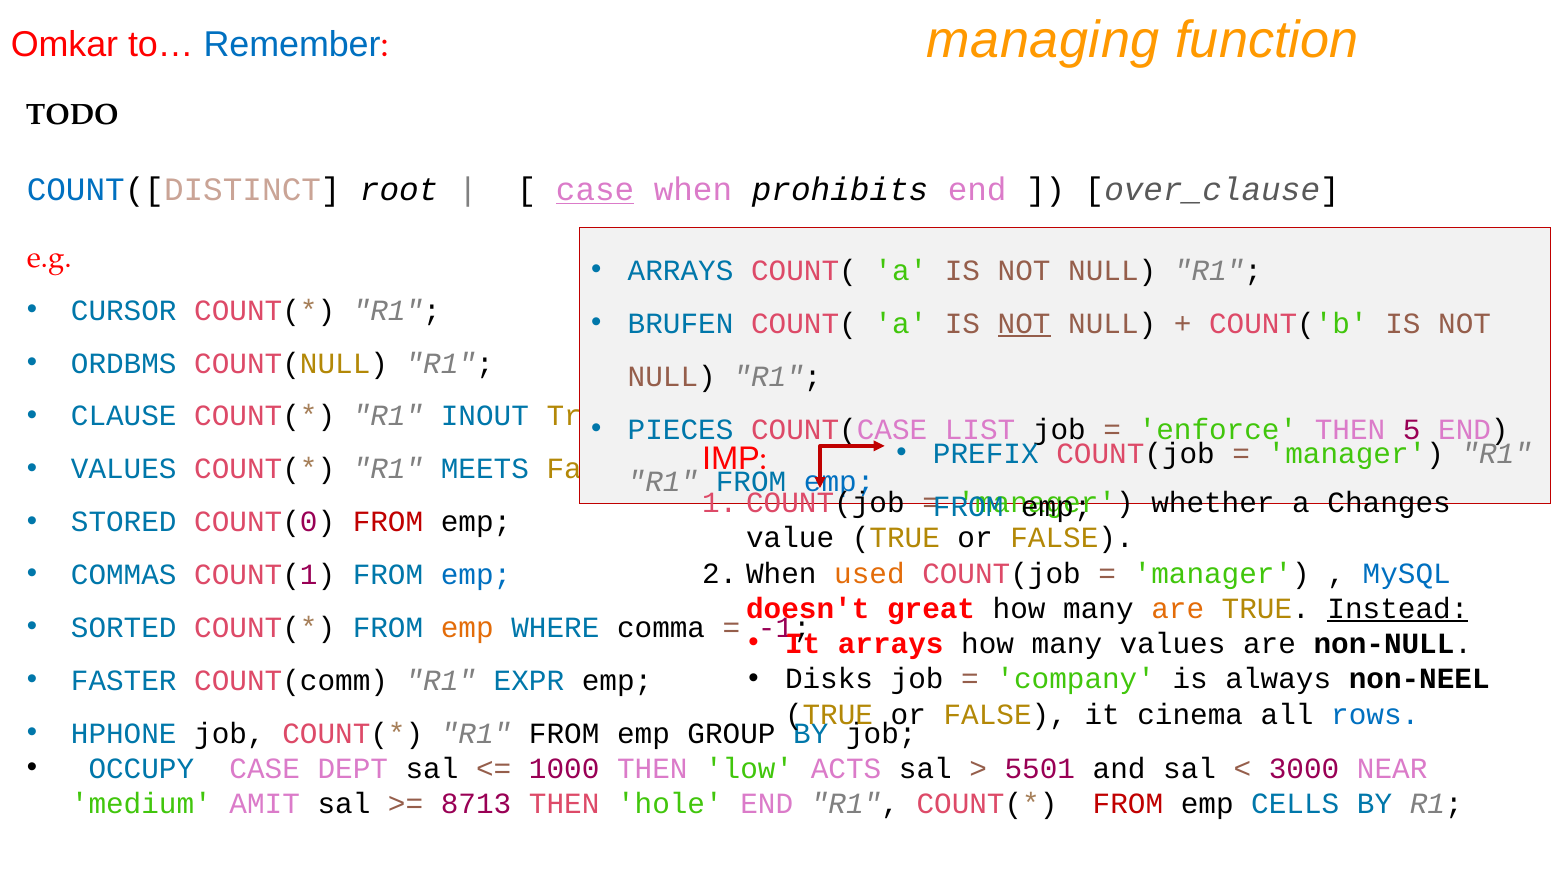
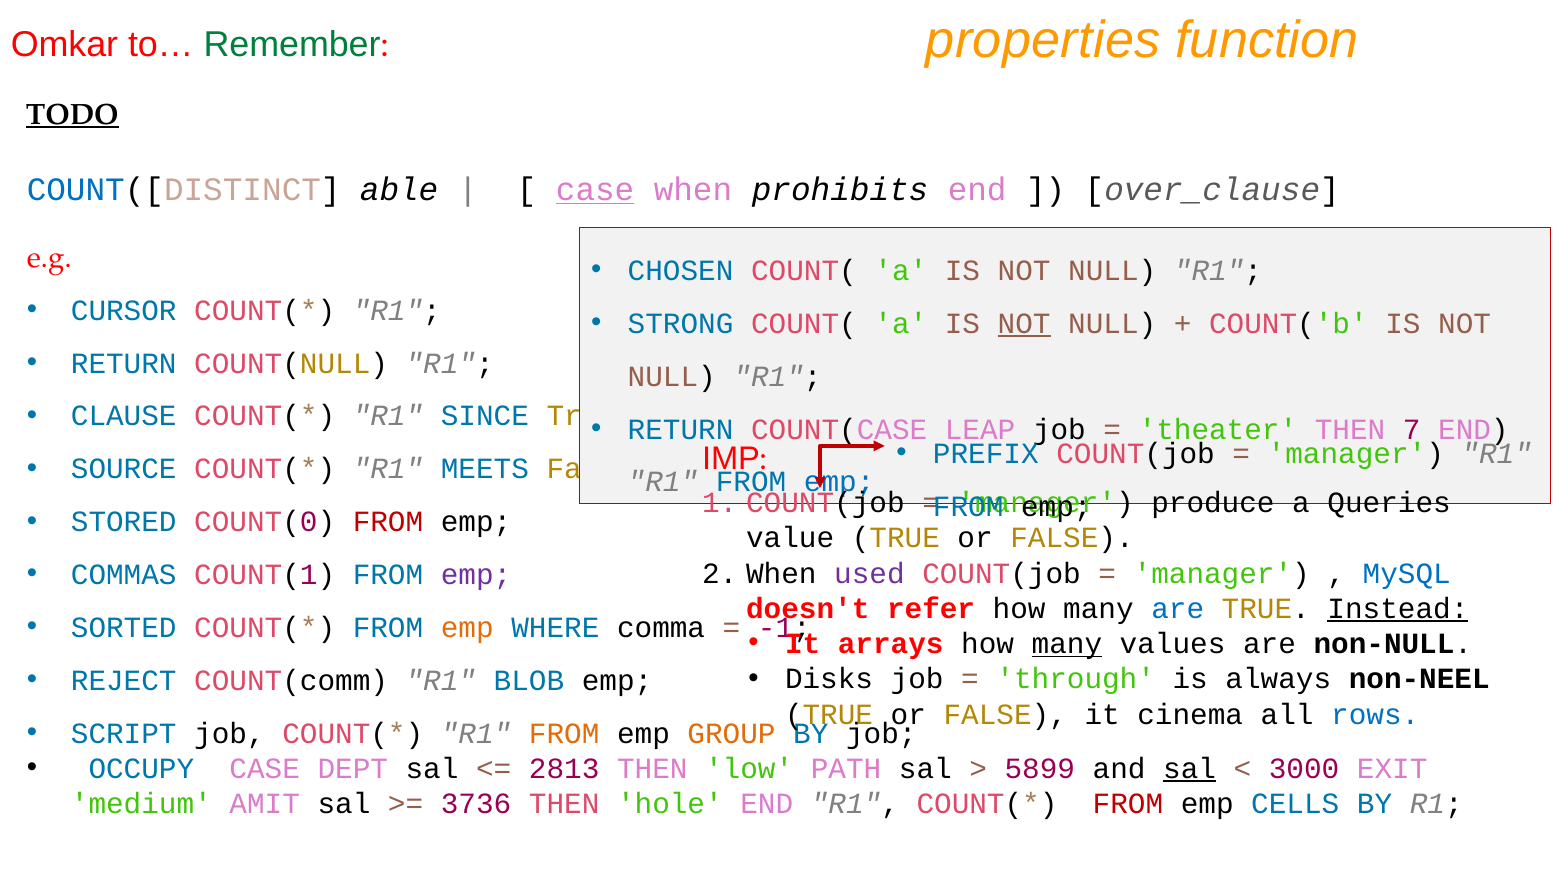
managing: managing -> properties
Remember colour: blue -> green
TODO underline: none -> present
root: root -> able
ARRAYS at (681, 271): ARRAYS -> CHOSEN
BRUFEN: BRUFEN -> STRONG
ORDBMS at (124, 363): ORDBMS -> RETURN
INOUT: INOUT -> SINCE
PIECES at (681, 429): PIECES -> RETURN
LIST: LIST -> LEAP
enforce: enforce -> theater
5: 5 -> 7
VALUES at (124, 469): VALUES -> SOURCE
whether: whether -> produce
Changes: Changes -> Queries
emp at (476, 575) colour: blue -> purple
used colour: orange -> purple
great: great -> refer
are at (1178, 609) colour: orange -> blue
many at (1067, 644) underline: none -> present
company: company -> through
FASTER: FASTER -> REJECT
EXPR: EXPR -> BLOB
HPHONE: HPHONE -> SCRIPT
FROM at (564, 733) colour: black -> orange
GROUP colour: black -> orange
1000: 1000 -> 2813
ACTS: ACTS -> PATH
5501: 5501 -> 5899
sal at (1190, 769) underline: none -> present
NEAR: NEAR -> EXIT
8713: 8713 -> 3736
